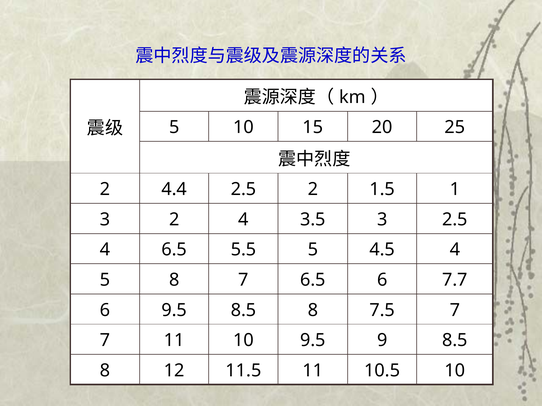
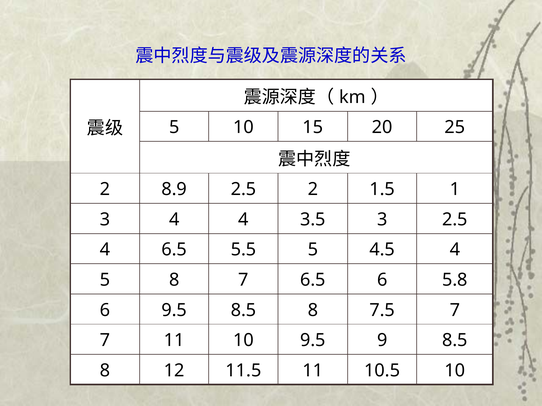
4.4: 4.4 -> 8.9
3 2: 2 -> 4
7.7: 7.7 -> 5.8
